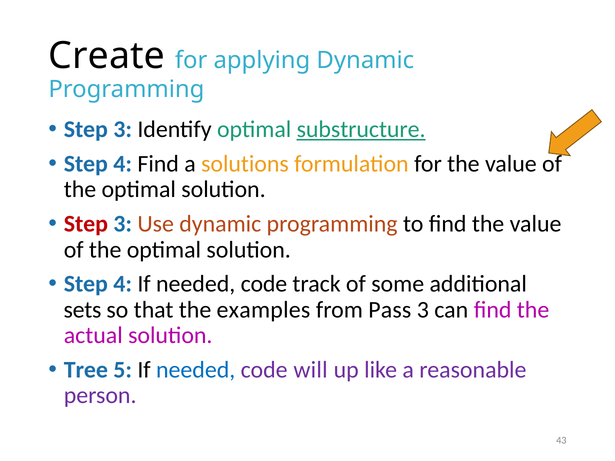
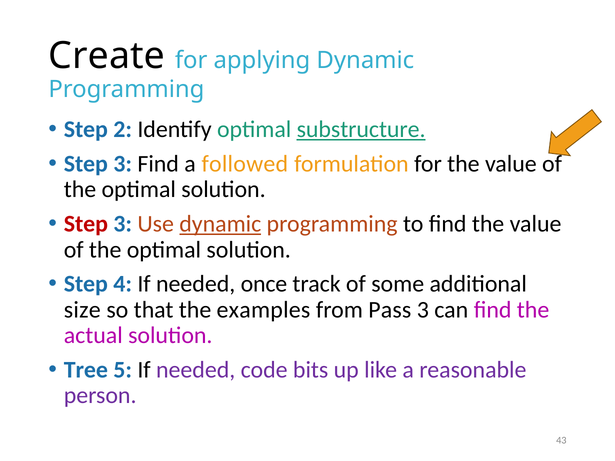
3 at (123, 130): 3 -> 2
4 at (123, 164): 4 -> 3
solutions: solutions -> followed
dynamic at (220, 224) underline: none -> present
4 If needed code: code -> once
sets: sets -> size
needed at (196, 370) colour: blue -> purple
will: will -> bits
